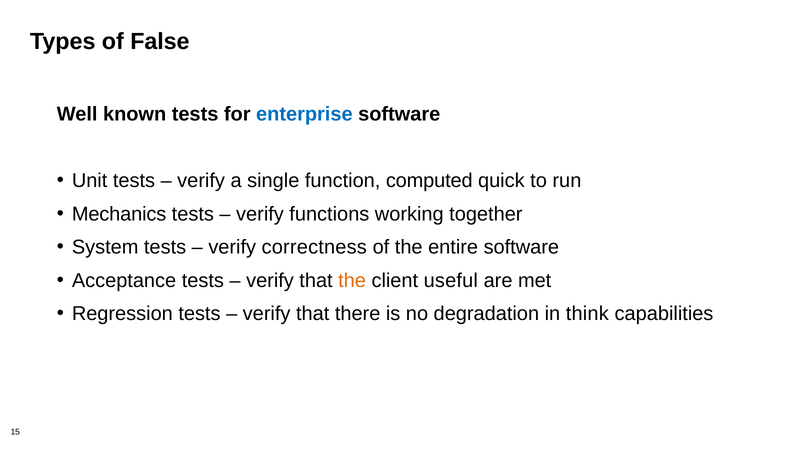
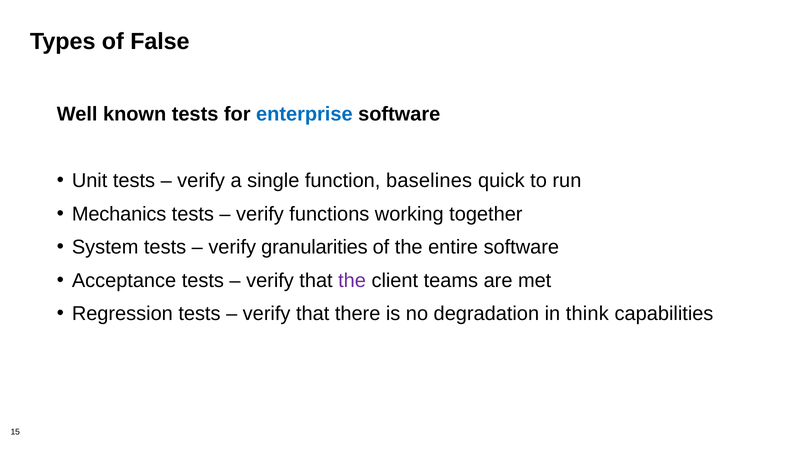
computed: computed -> baselines
correctness: correctness -> granularities
the at (352, 280) colour: orange -> purple
useful: useful -> teams
